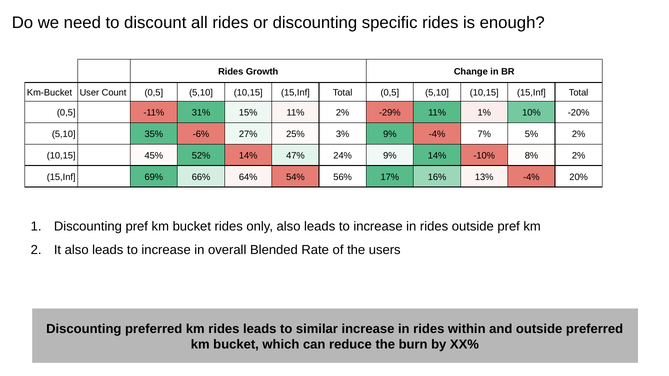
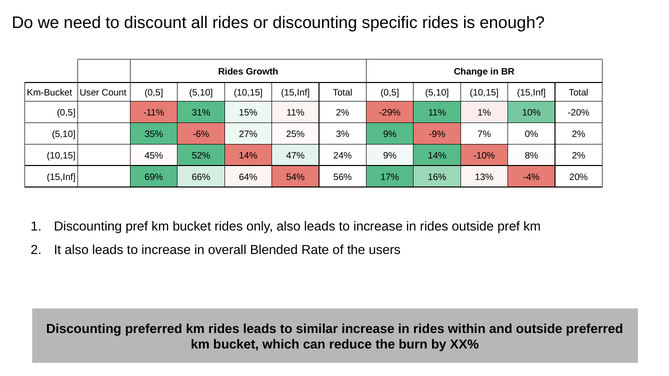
9% -4%: -4% -> -9%
5%: 5% -> 0%
